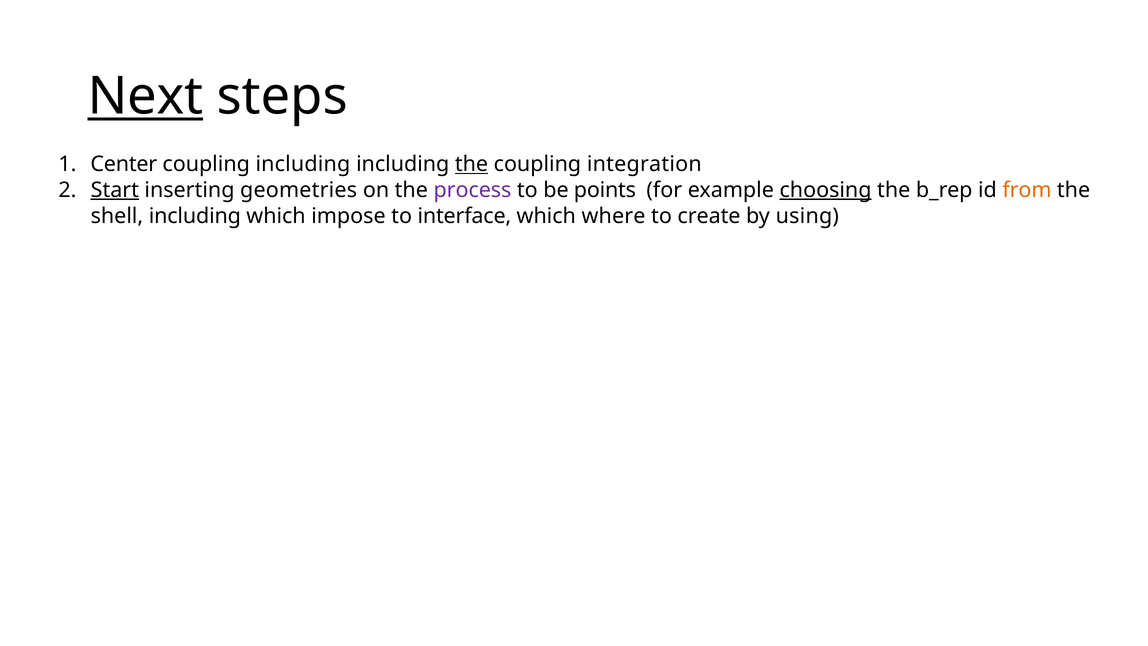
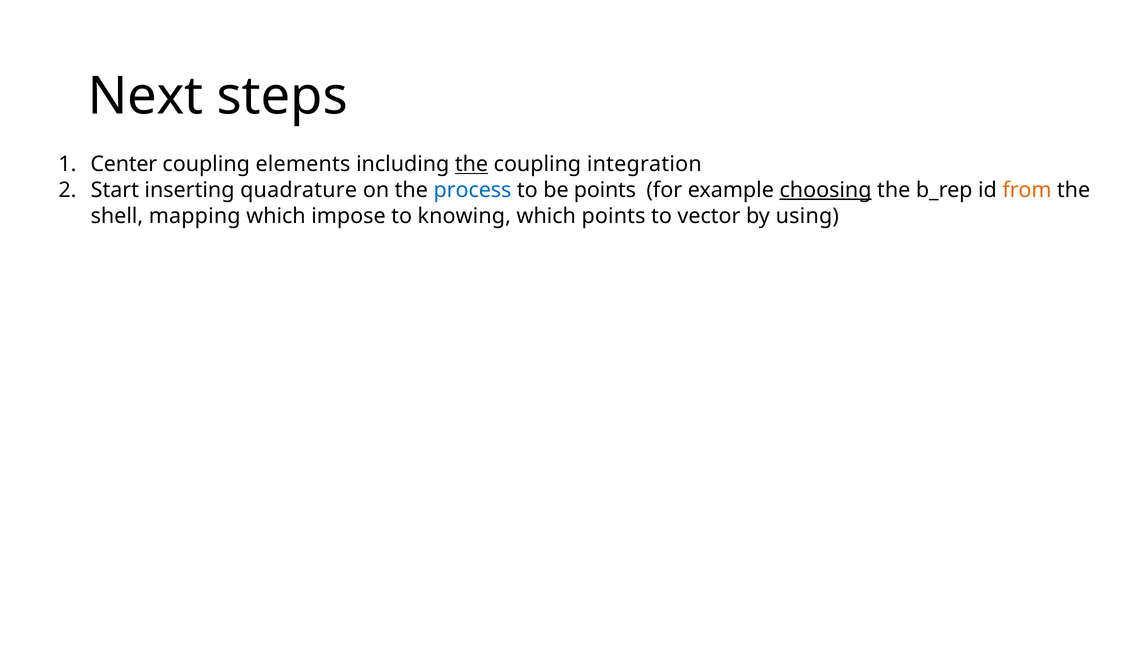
Next underline: present -> none
coupling including: including -> elements
Start underline: present -> none
geometries: geometries -> quadrature
process colour: purple -> blue
shell including: including -> mapping
interface: interface -> knowing
which where: where -> points
create: create -> vector
